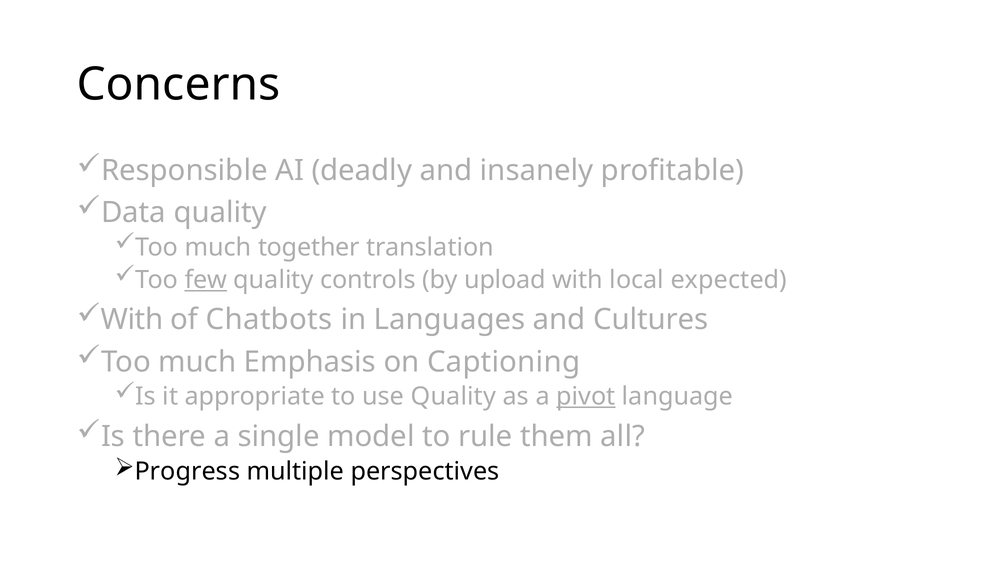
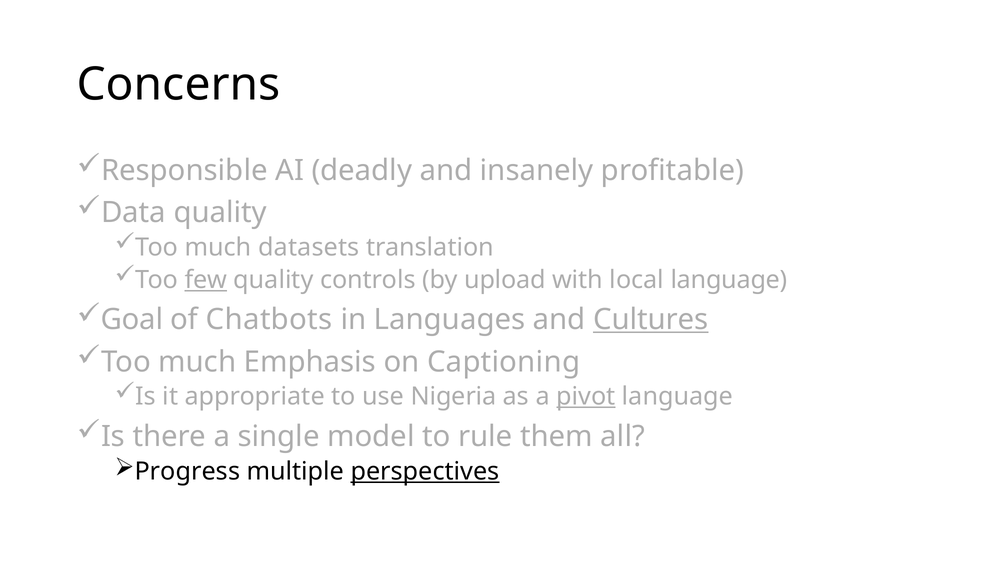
together: together -> datasets
local expected: expected -> language
With at (132, 320): With -> Goal
Cultures underline: none -> present
use Quality: Quality -> Nigeria
perspectives underline: none -> present
